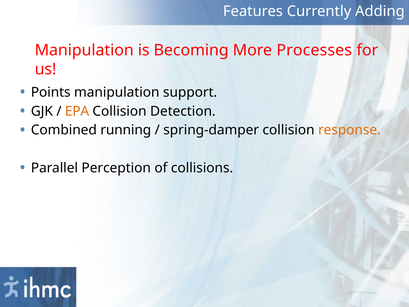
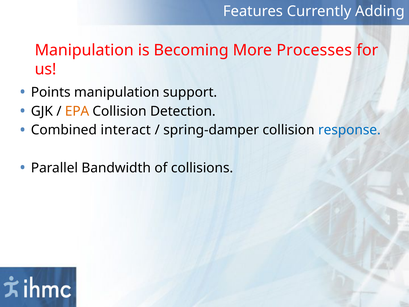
running: running -> interact
response colour: orange -> blue
Perception: Perception -> Bandwidth
